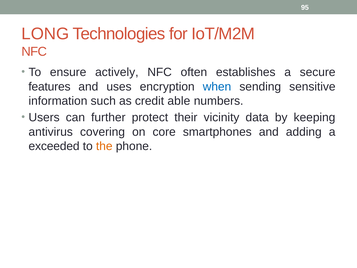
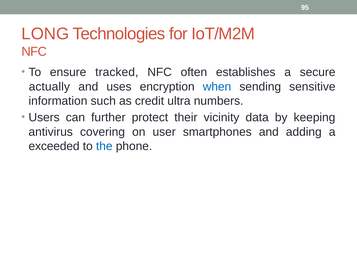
actively: actively -> tracked
features: features -> actually
able: able -> ultra
core: core -> user
the colour: orange -> blue
